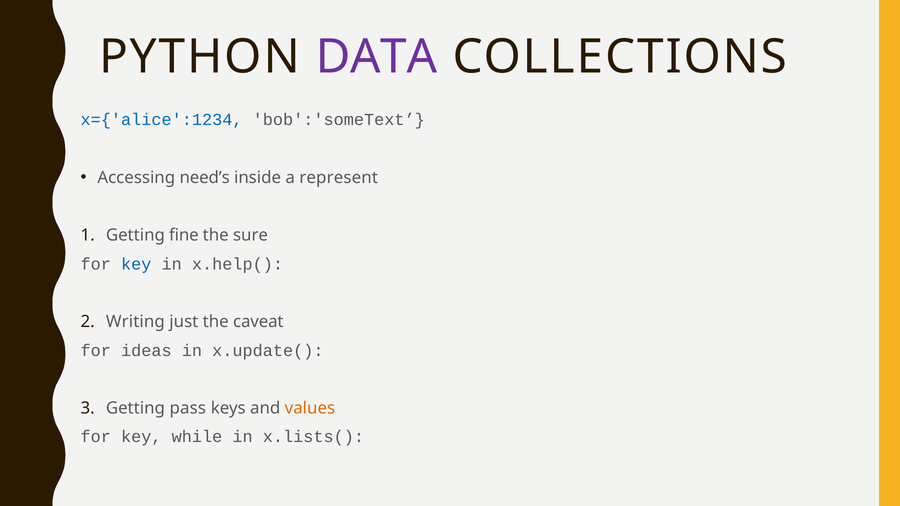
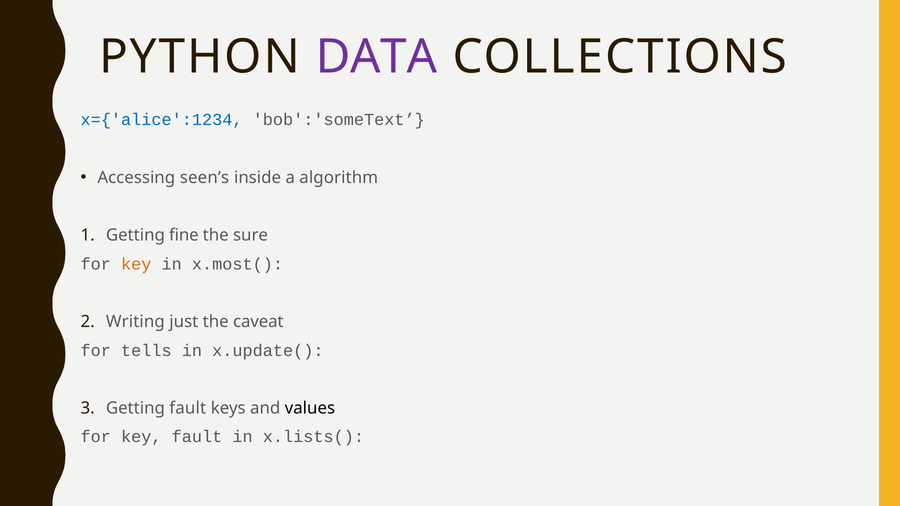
need’s: need’s -> seen’s
represent: represent -> algorithm
key at (136, 264) colour: blue -> orange
x.help(: x.help( -> x.most(
ideas: ideas -> tells
Getting pass: pass -> fault
values colour: orange -> black
key while: while -> fault
